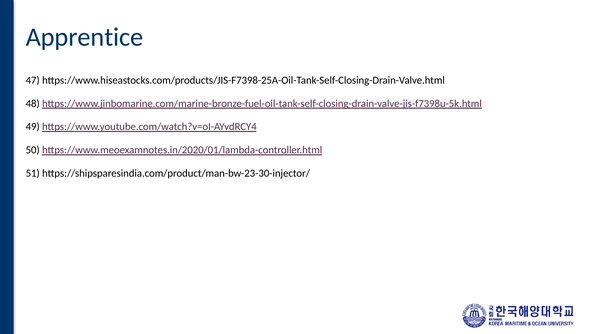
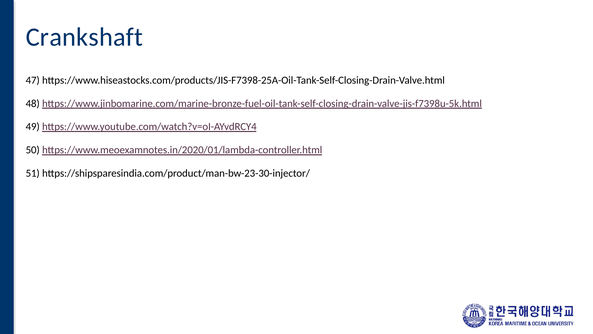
Apprentice: Apprentice -> Crankshaft
